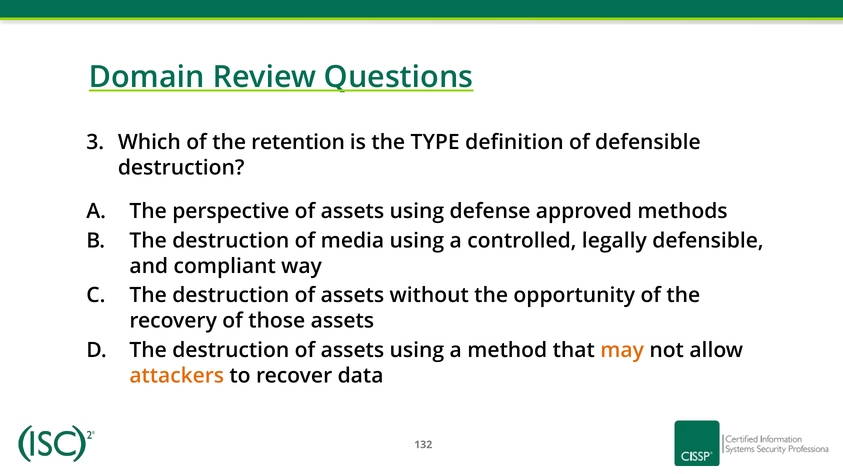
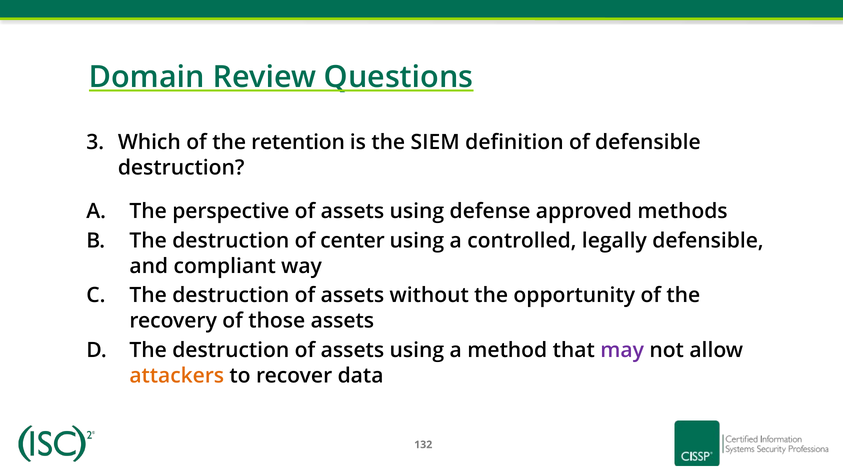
TYPE: TYPE -> SIEM
media: media -> center
may colour: orange -> purple
